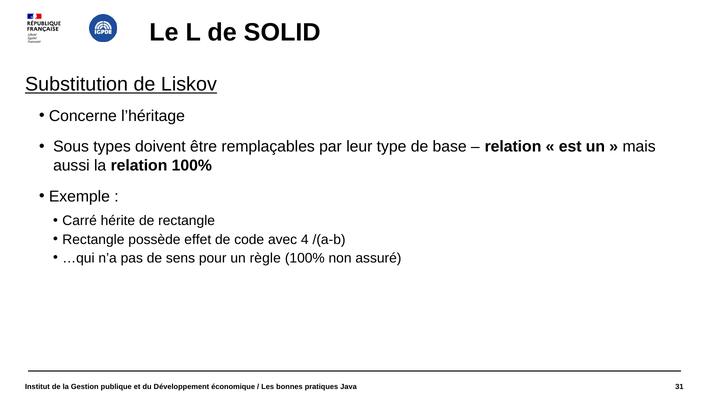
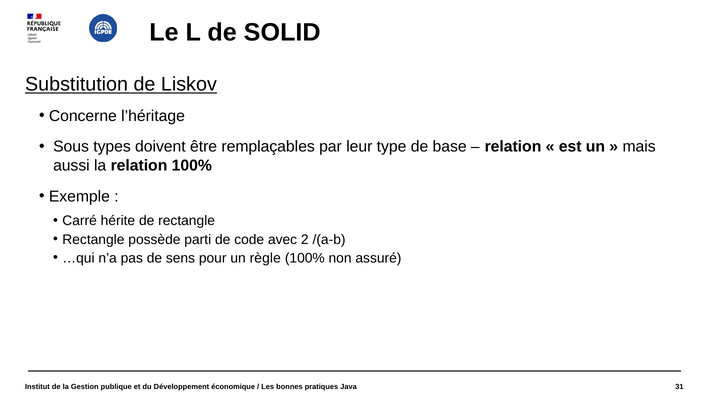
effet: effet -> parti
4: 4 -> 2
